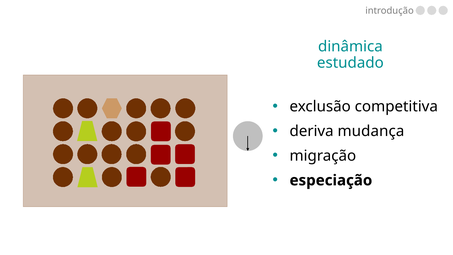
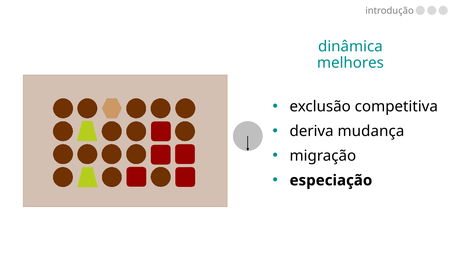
estudado: estudado -> melhores
